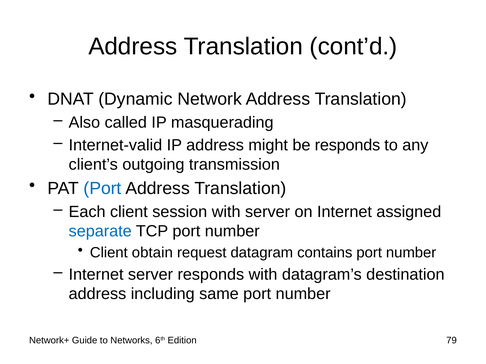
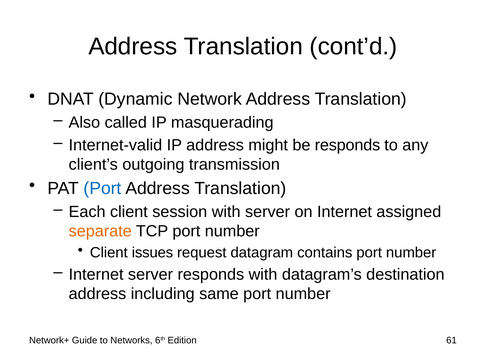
separate colour: blue -> orange
obtain: obtain -> issues
79: 79 -> 61
